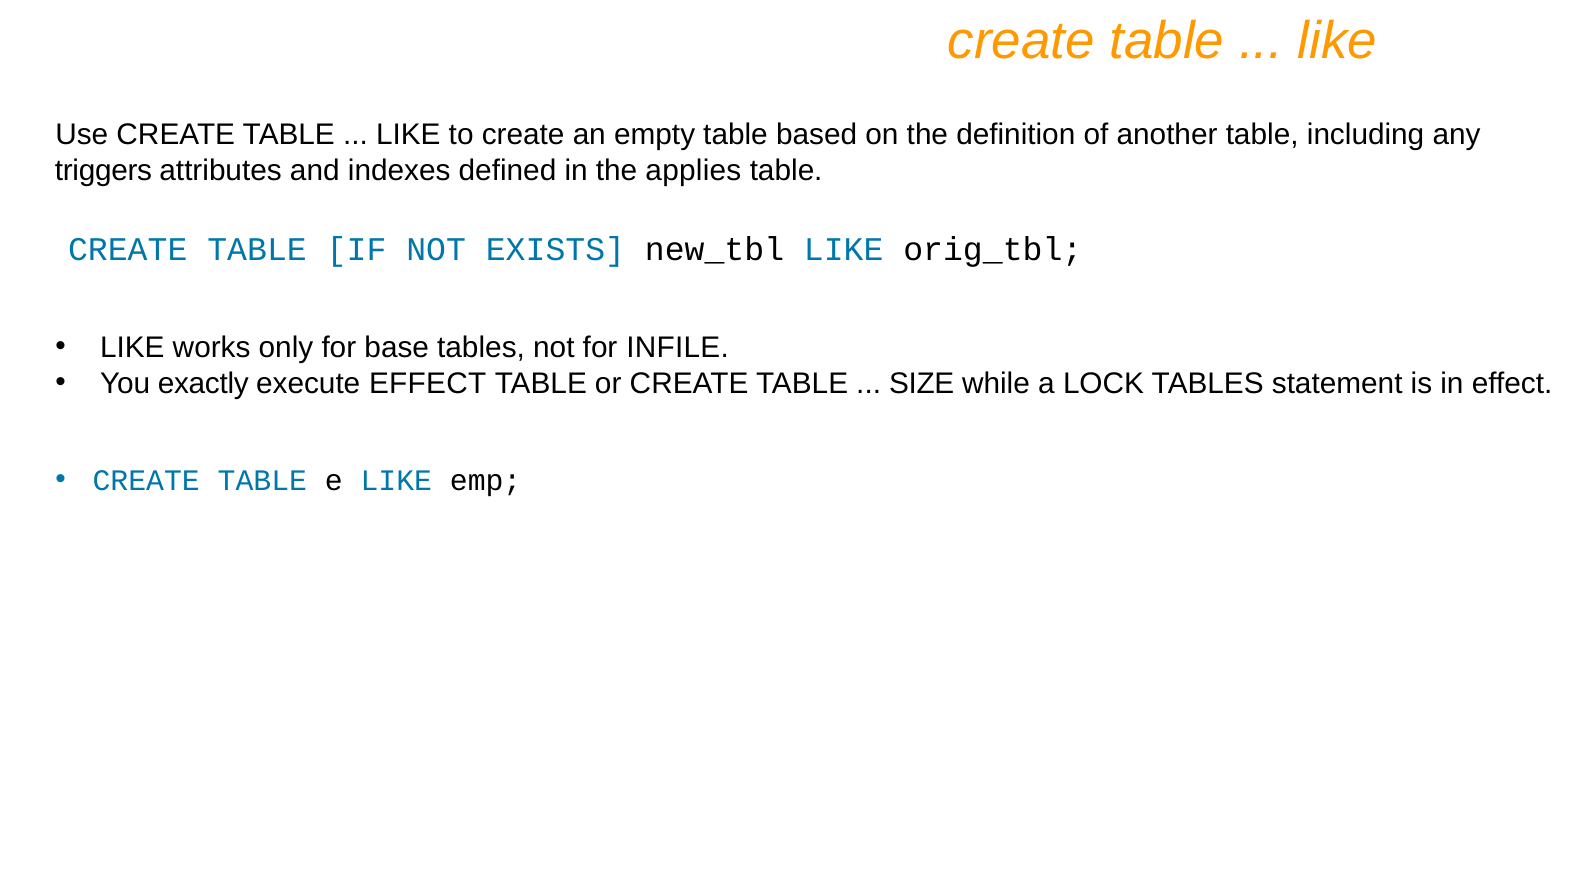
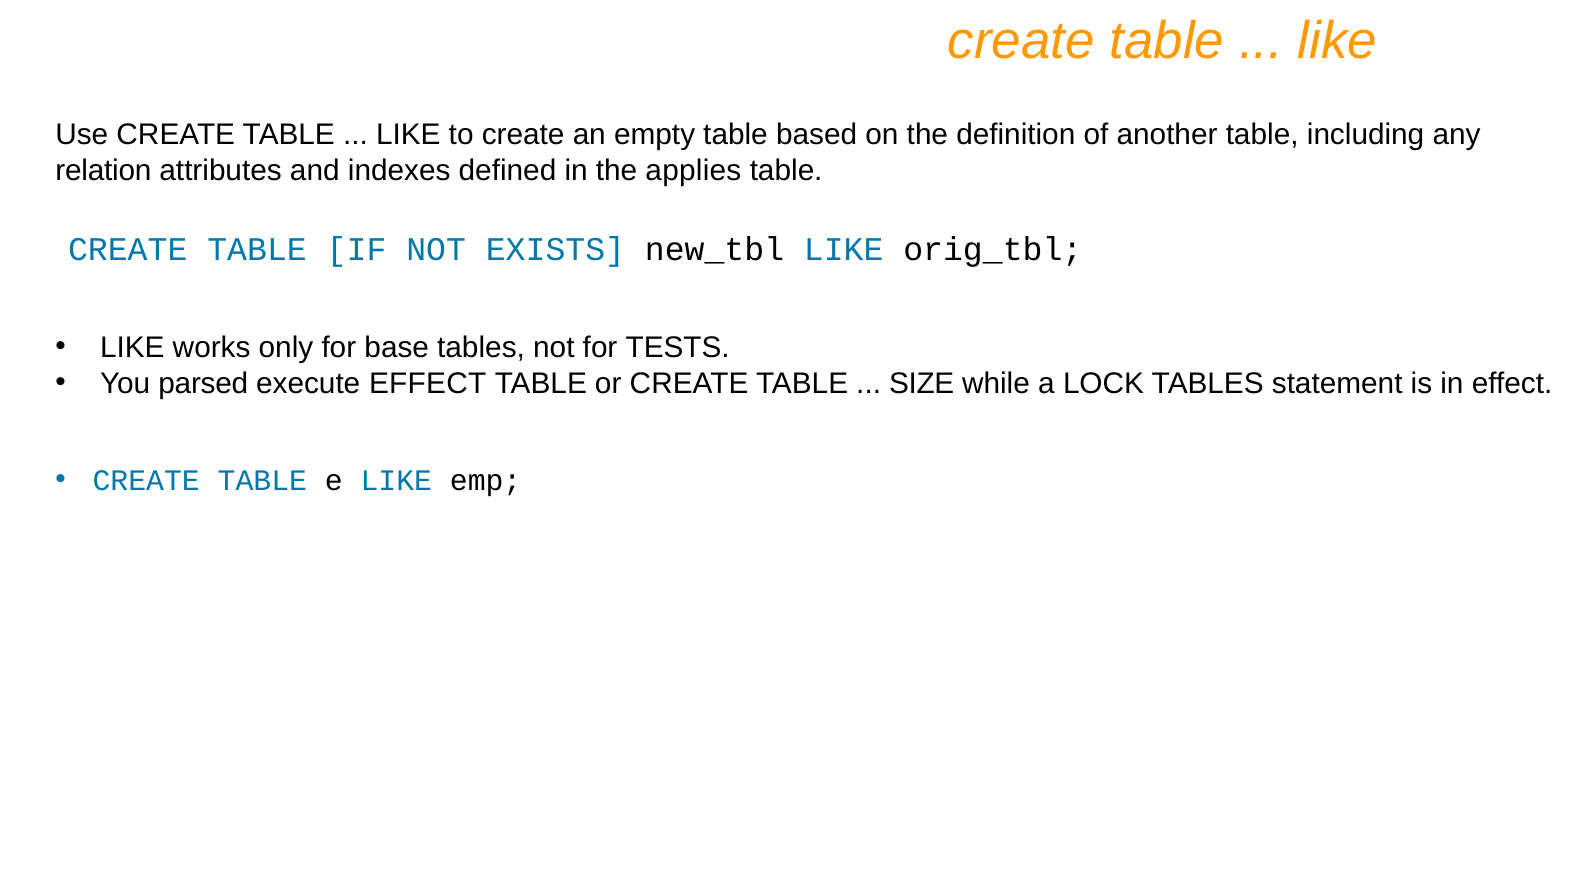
triggers: triggers -> relation
INFILE: INFILE -> TESTS
exactly: exactly -> parsed
